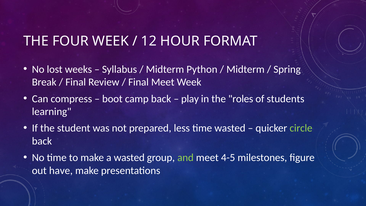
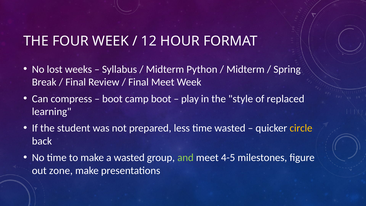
camp back: back -> boot
roles: roles -> style
students: students -> replaced
circle colour: light green -> yellow
have: have -> zone
